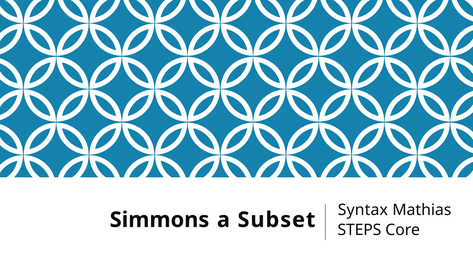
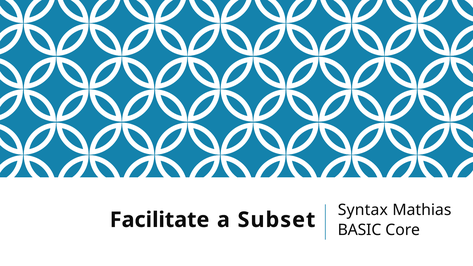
Simmons: Simmons -> Facilitate
STEPS: STEPS -> BASIC
